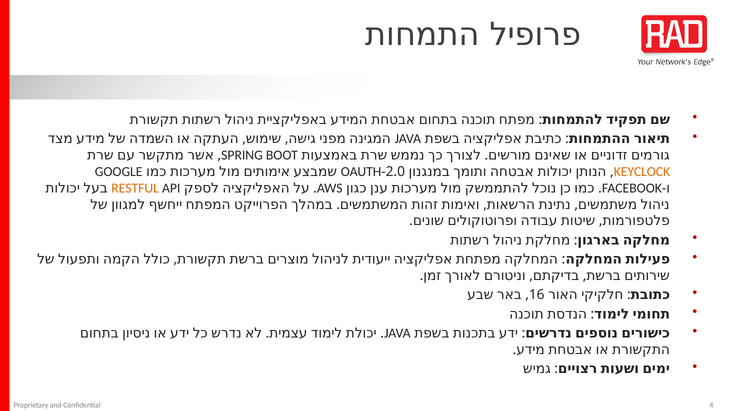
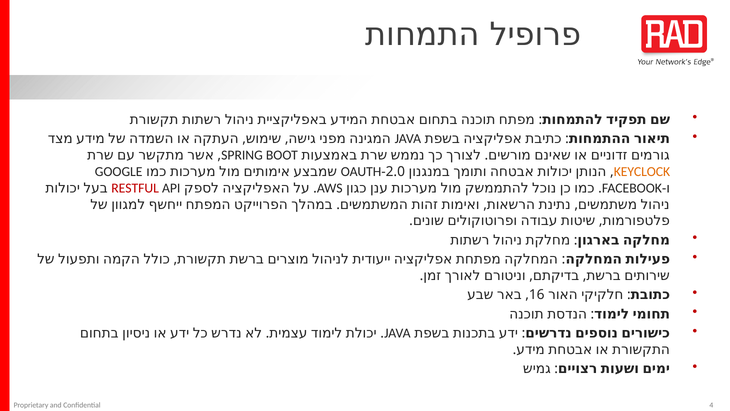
RESTFUL colour: orange -> red
